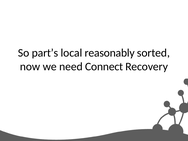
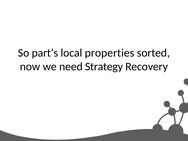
reasonably: reasonably -> properties
Connect: Connect -> Strategy
